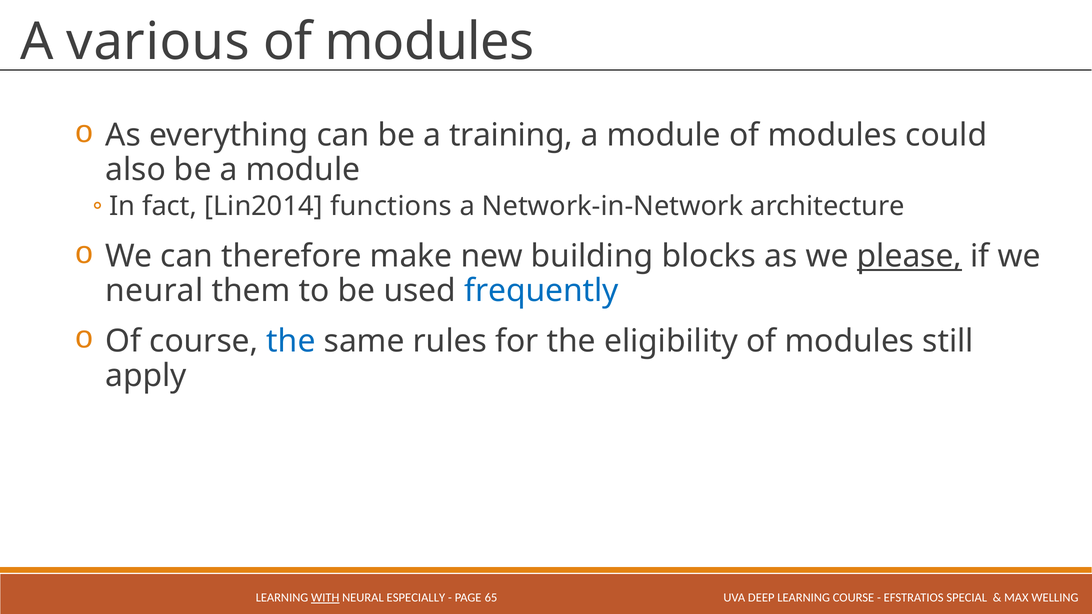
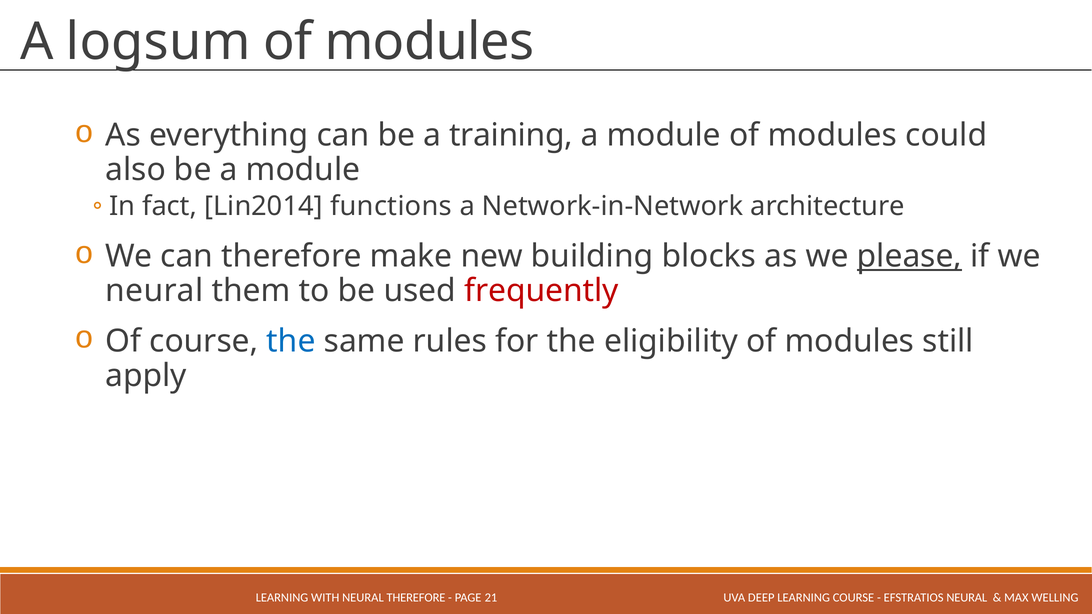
various: various -> logsum
frequently colour: blue -> red
WITH underline: present -> none
NEURAL ESPECIALLY: ESPECIALLY -> THEREFORE
65: 65 -> 21
EFSTRATIOS SPECIAL: SPECIAL -> NEURAL
